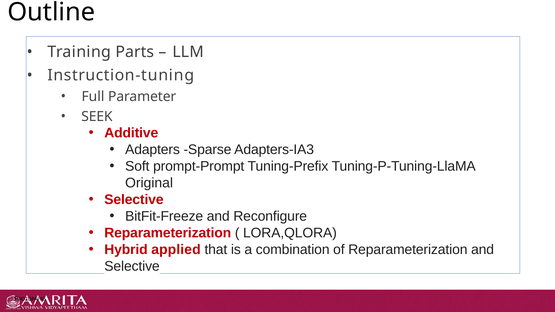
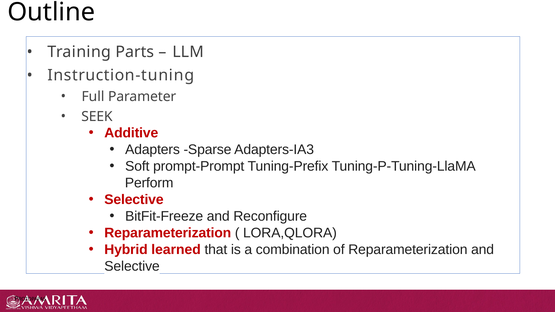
Original: Original -> Perform
applied: applied -> learned
